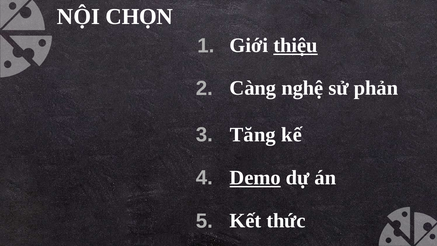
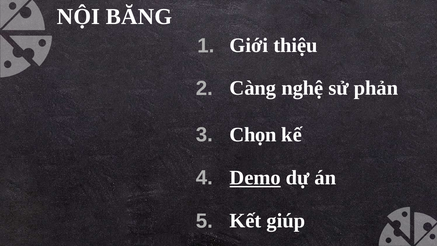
CHỌN: CHỌN -> BĂNG
thiệu underline: present -> none
Tăng: Tăng -> Chọn
thức: thức -> giúp
